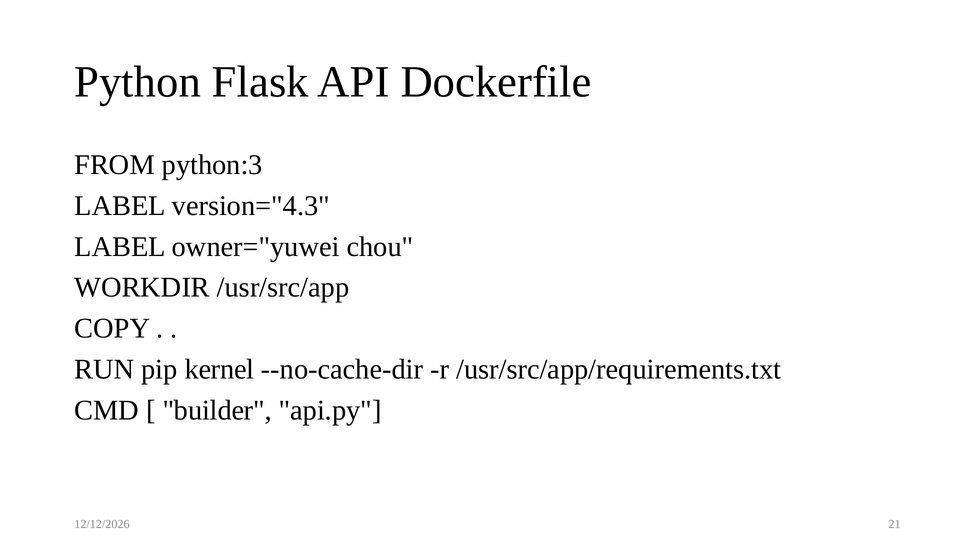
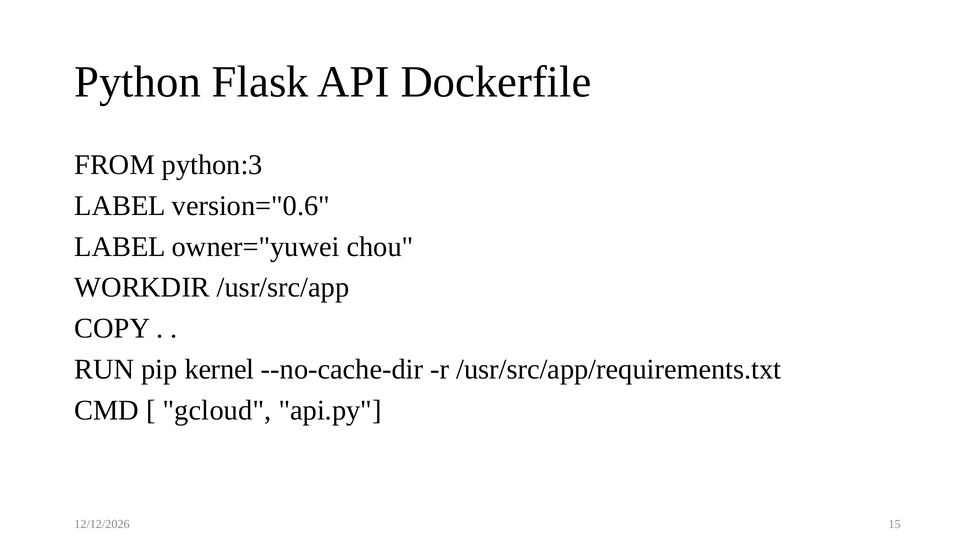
version="4.3: version="4.3 -> version="0.6
builder: builder -> gcloud
21: 21 -> 15
